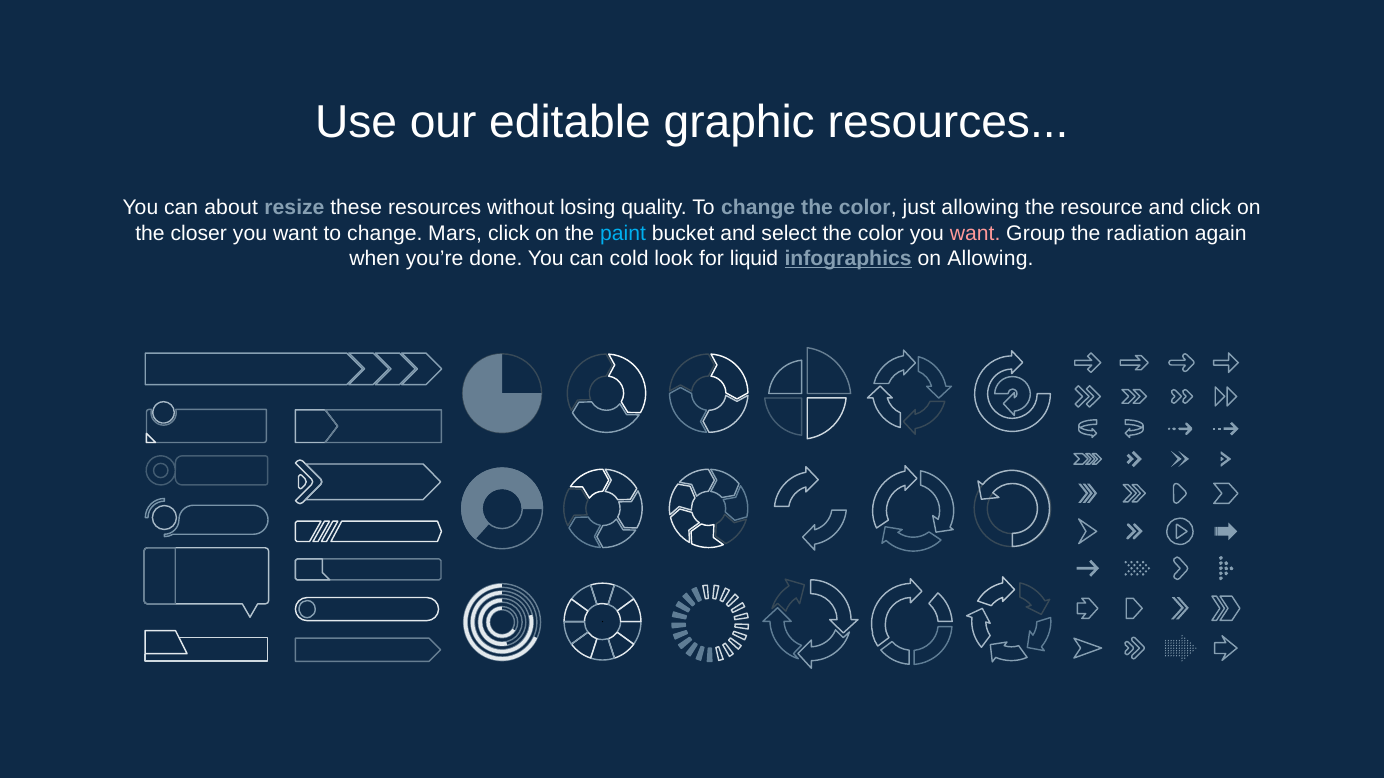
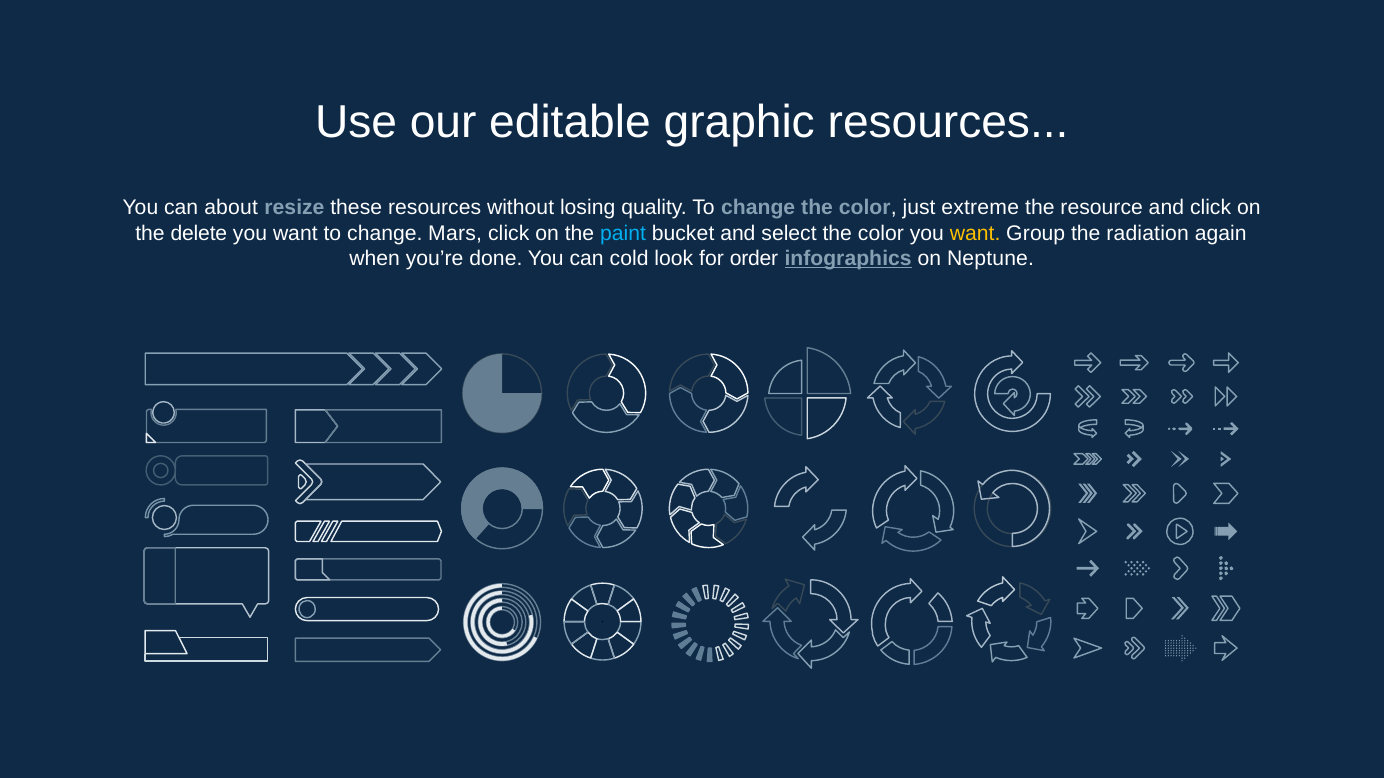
just allowing: allowing -> extreme
closer: closer -> delete
want at (975, 233) colour: pink -> yellow
liquid: liquid -> order
on Allowing: Allowing -> Neptune
